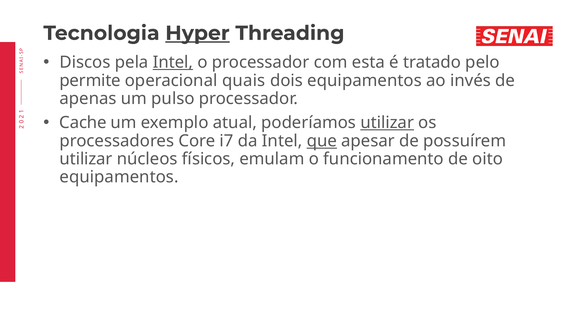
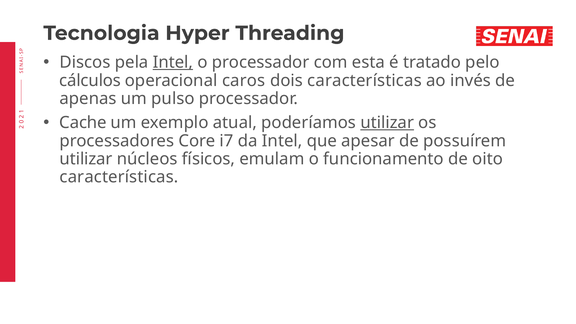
Hyper underline: present -> none
permite: permite -> cálculos
quais: quais -> caros
dois equipamentos: equipamentos -> características
que underline: present -> none
equipamentos at (119, 177): equipamentos -> características
